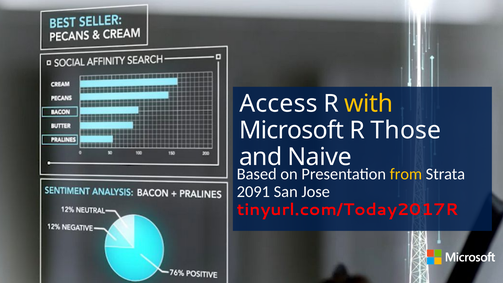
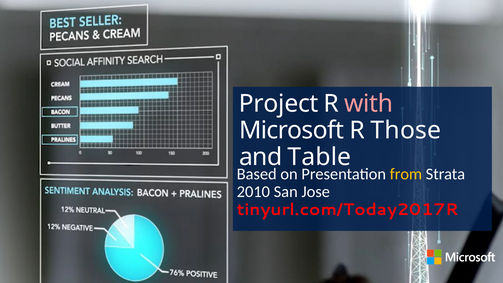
Access: Access -> Project
with colour: yellow -> pink
Naive: Naive -> Table
2091: 2091 -> 2010
